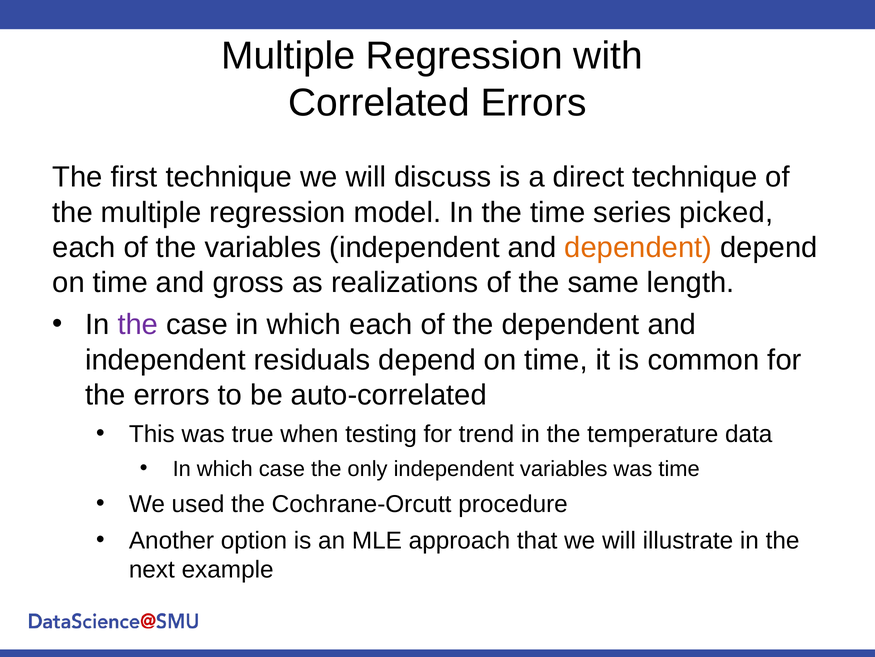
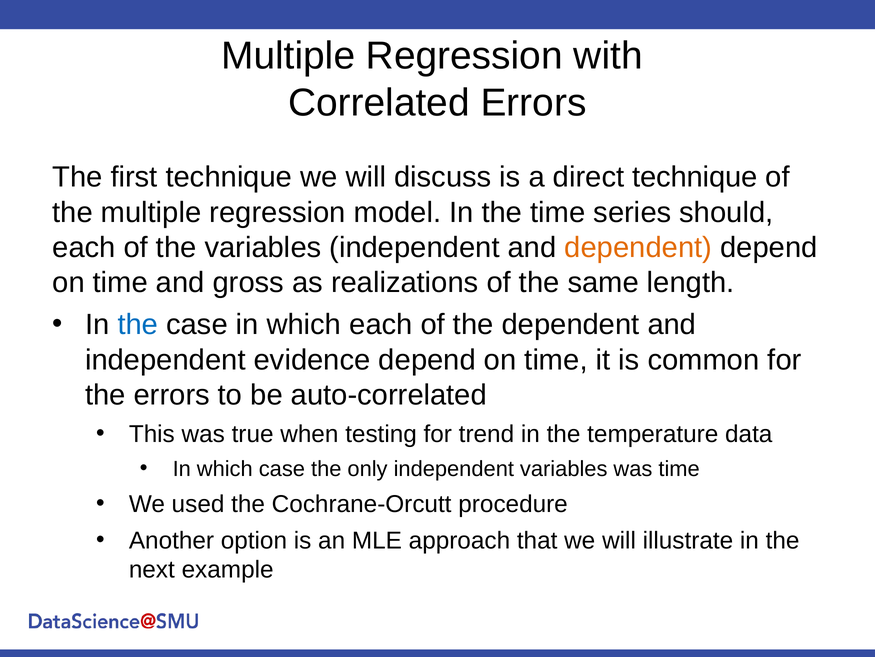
picked: picked -> should
the at (138, 324) colour: purple -> blue
residuals: residuals -> evidence
